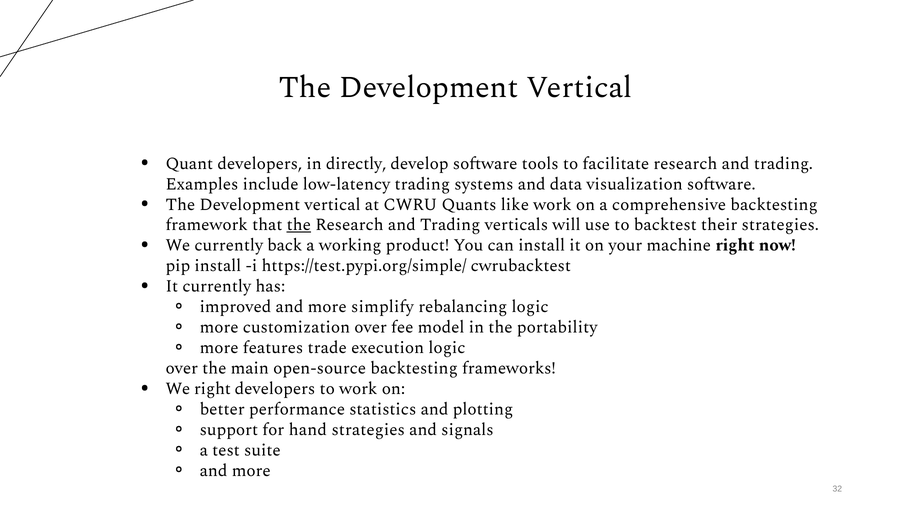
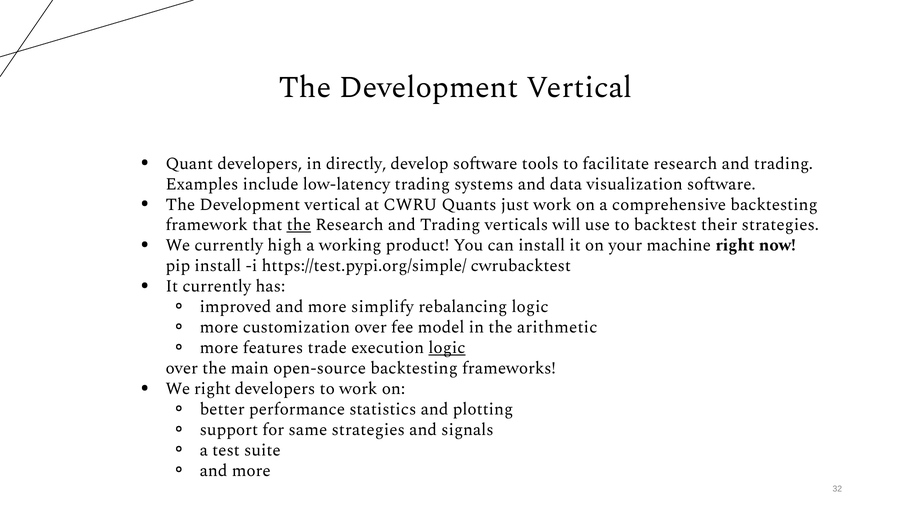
like: like -> just
back: back -> high
portability: portability -> arithmetic
logic at (447, 348) underline: none -> present
hand: hand -> same
